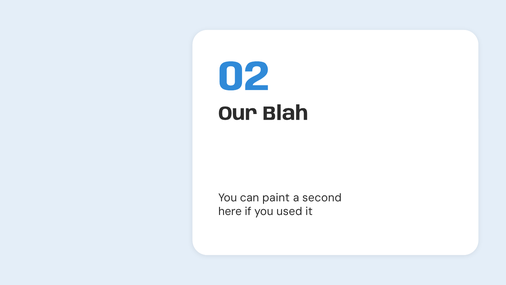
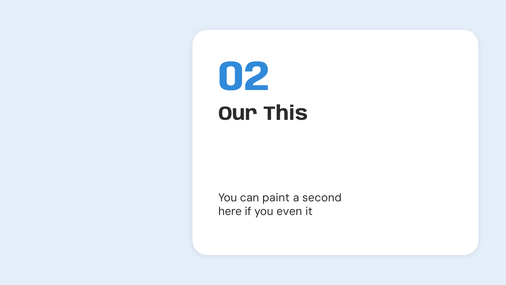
Blah: Blah -> This
used: used -> even
